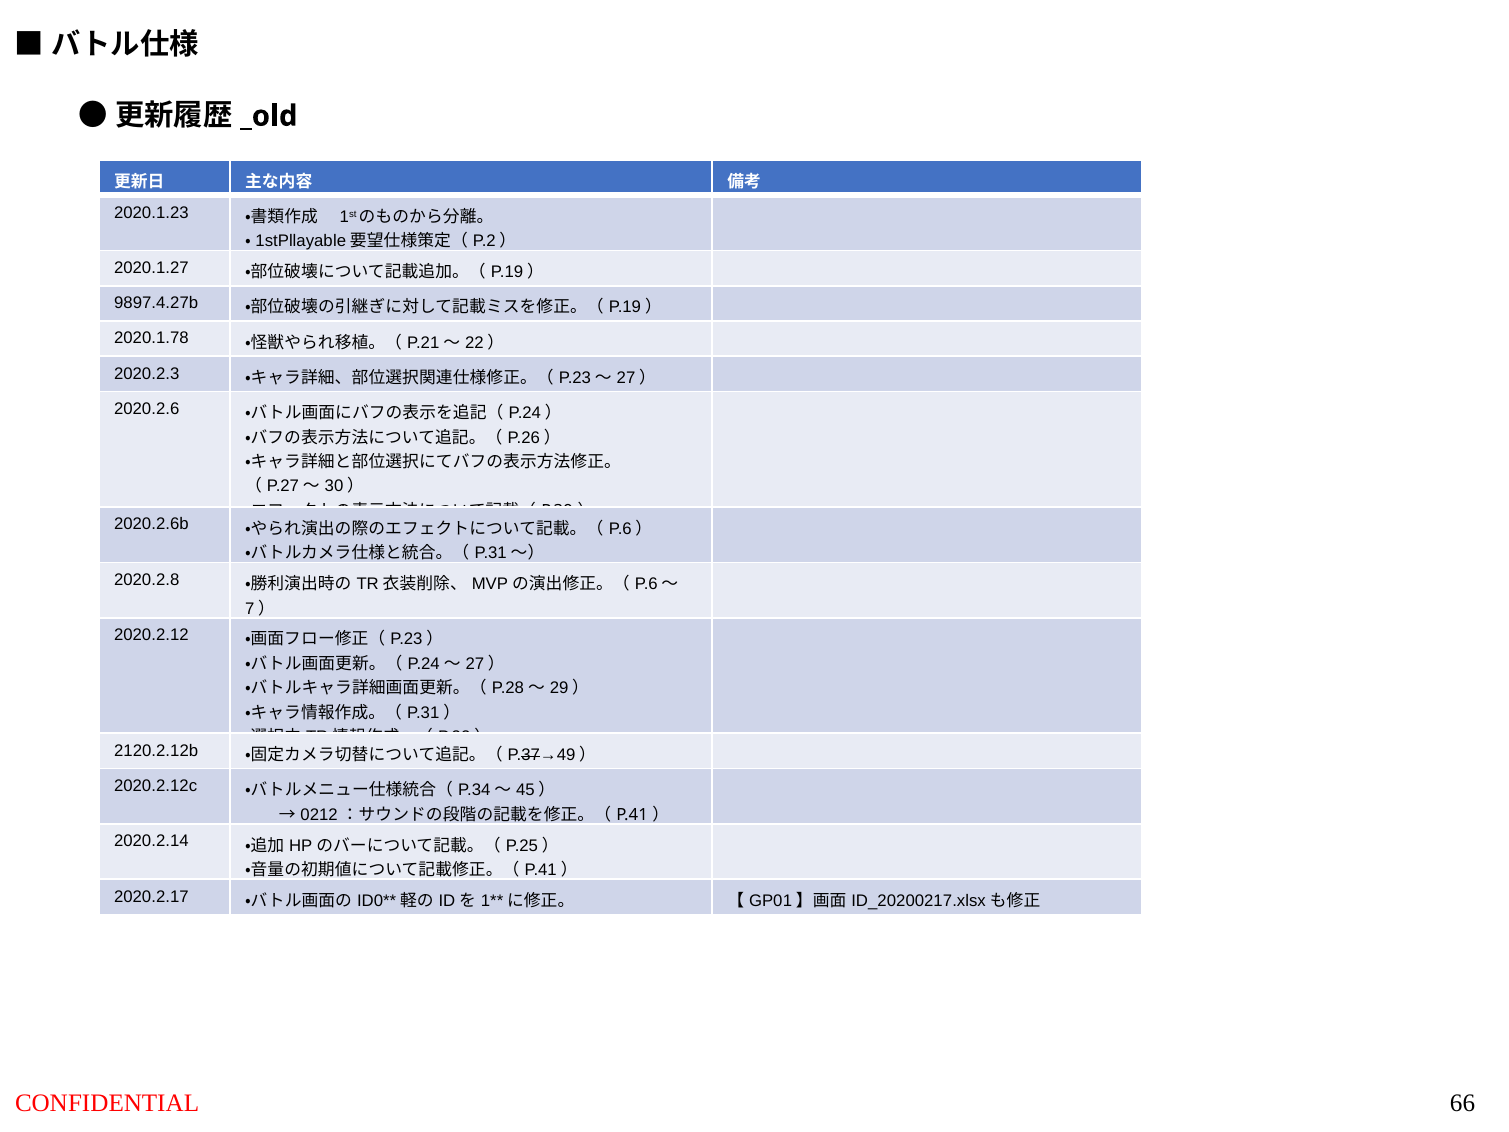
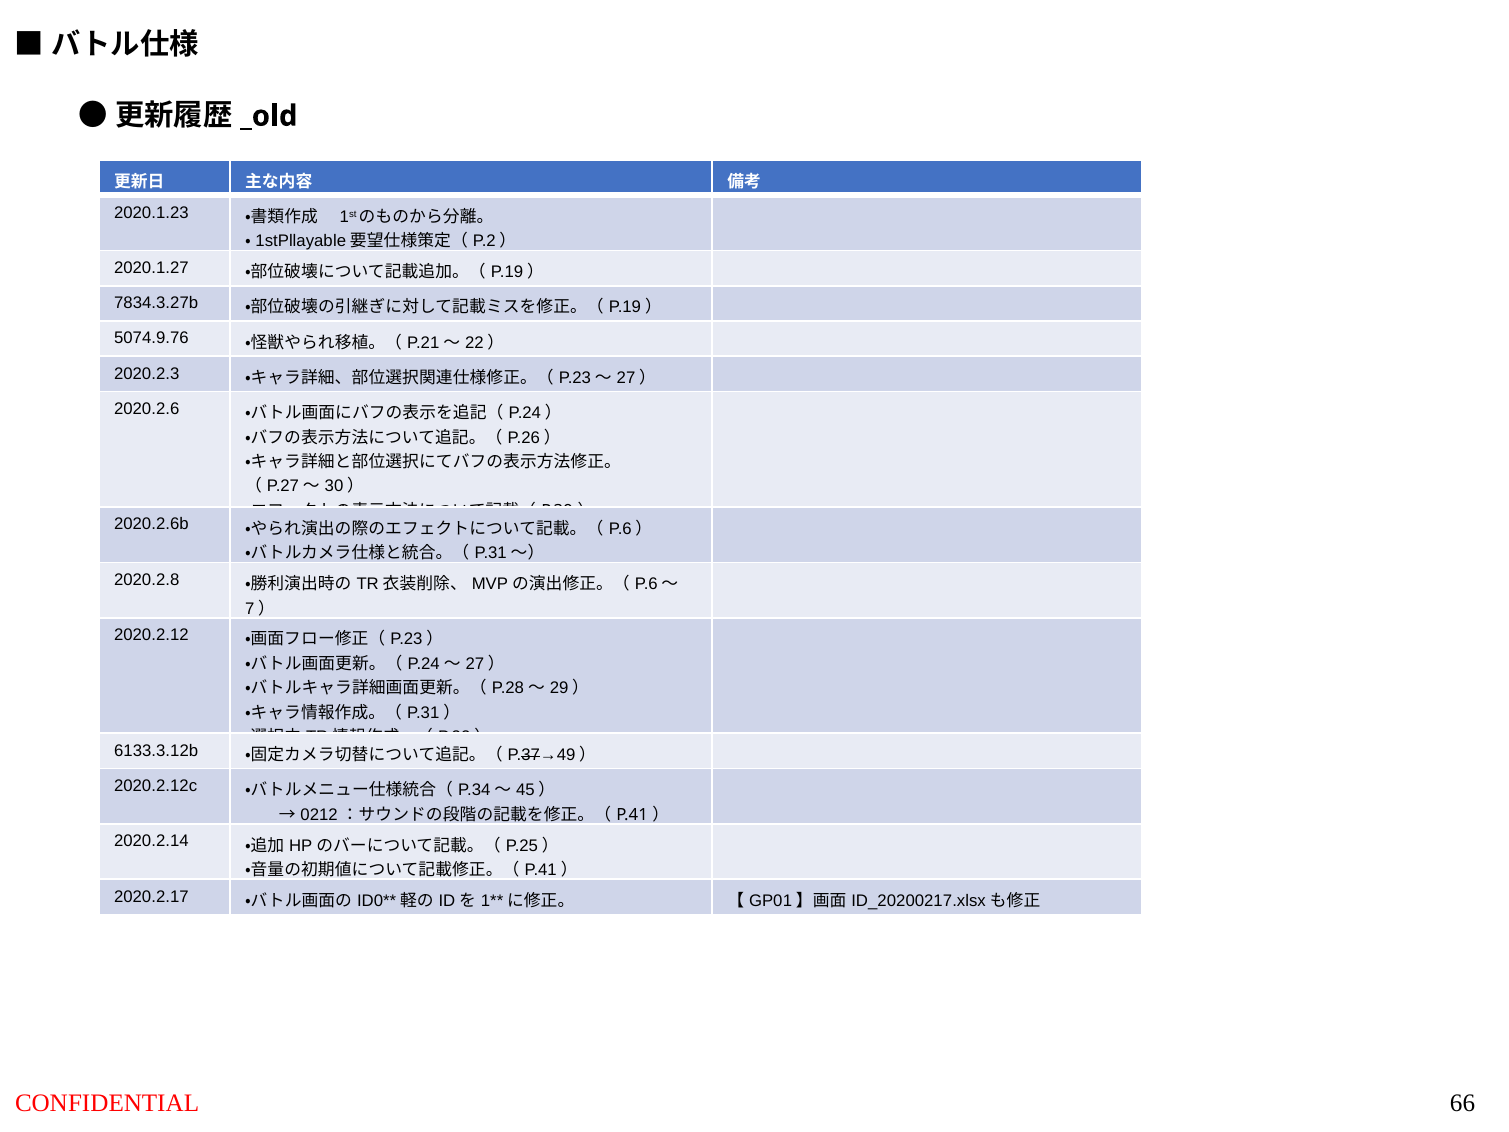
9897.4.27b: 9897.4.27b -> 7834.3.27b
2020.1.78: 2020.1.78 -> 5074.9.76
2120.2.12b: 2120.2.12b -> 6133.3.12b
